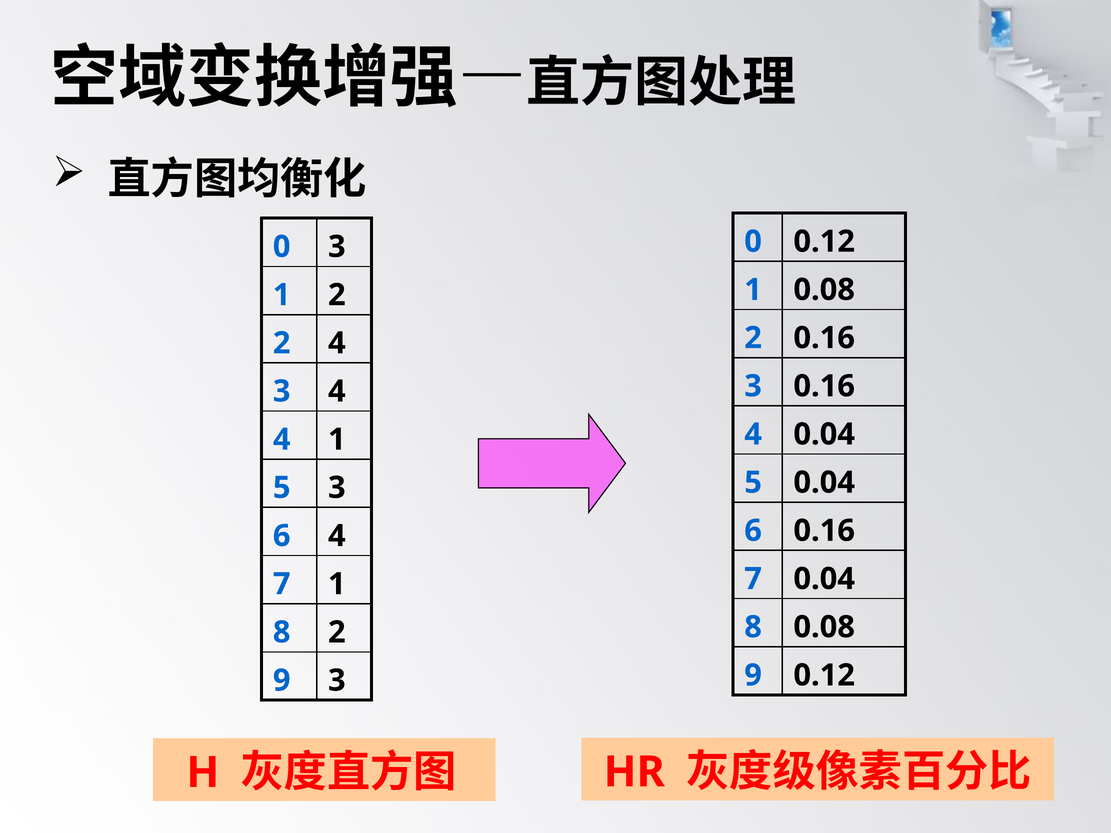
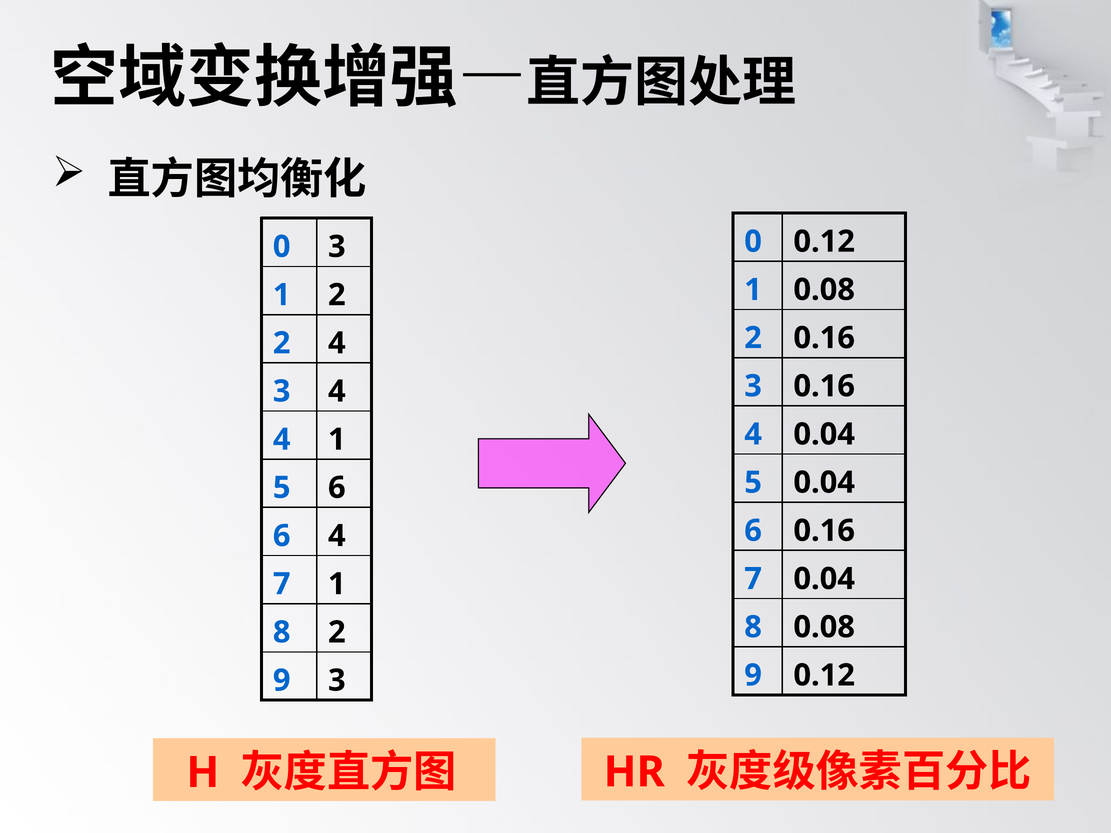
5 3: 3 -> 6
